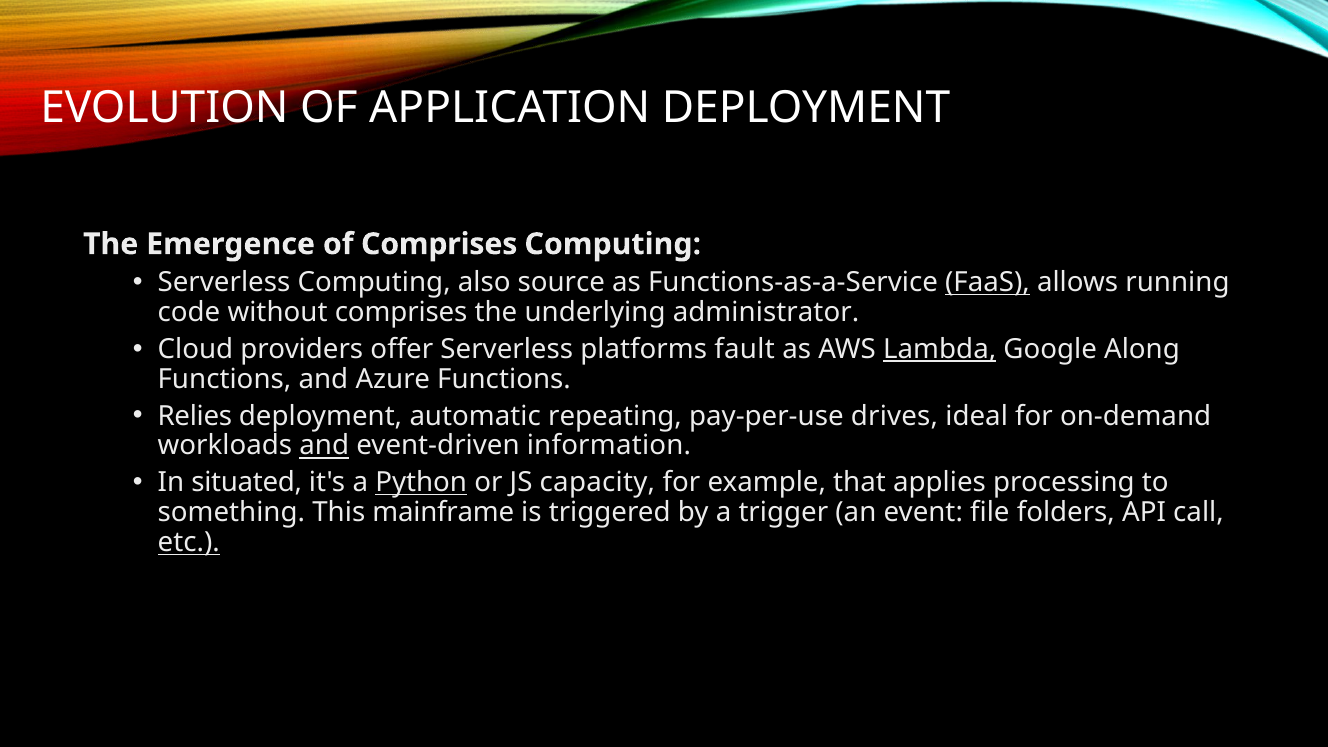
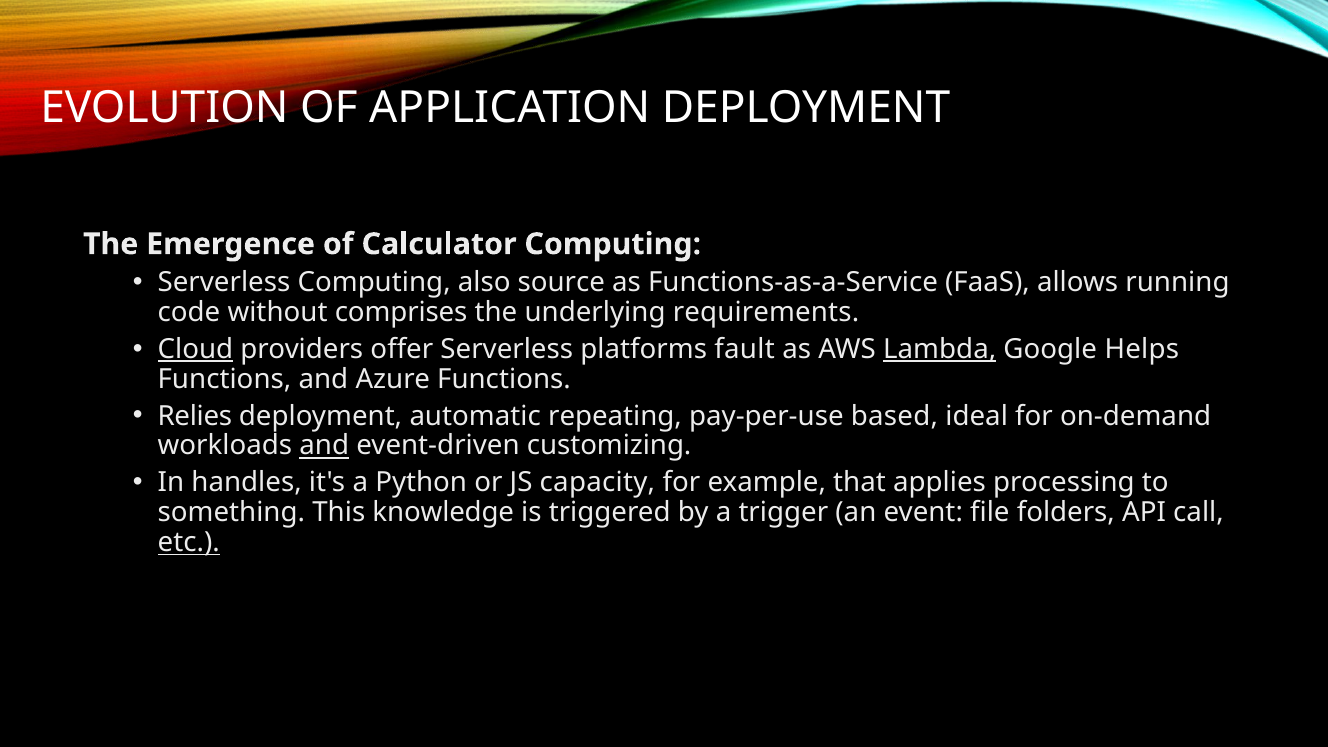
of Comprises: Comprises -> Calculator
FaaS underline: present -> none
administrator: administrator -> requirements
Cloud underline: none -> present
Along: Along -> Helps
drives: drives -> based
information: information -> customizing
situated: situated -> handles
Python underline: present -> none
mainframe: mainframe -> knowledge
